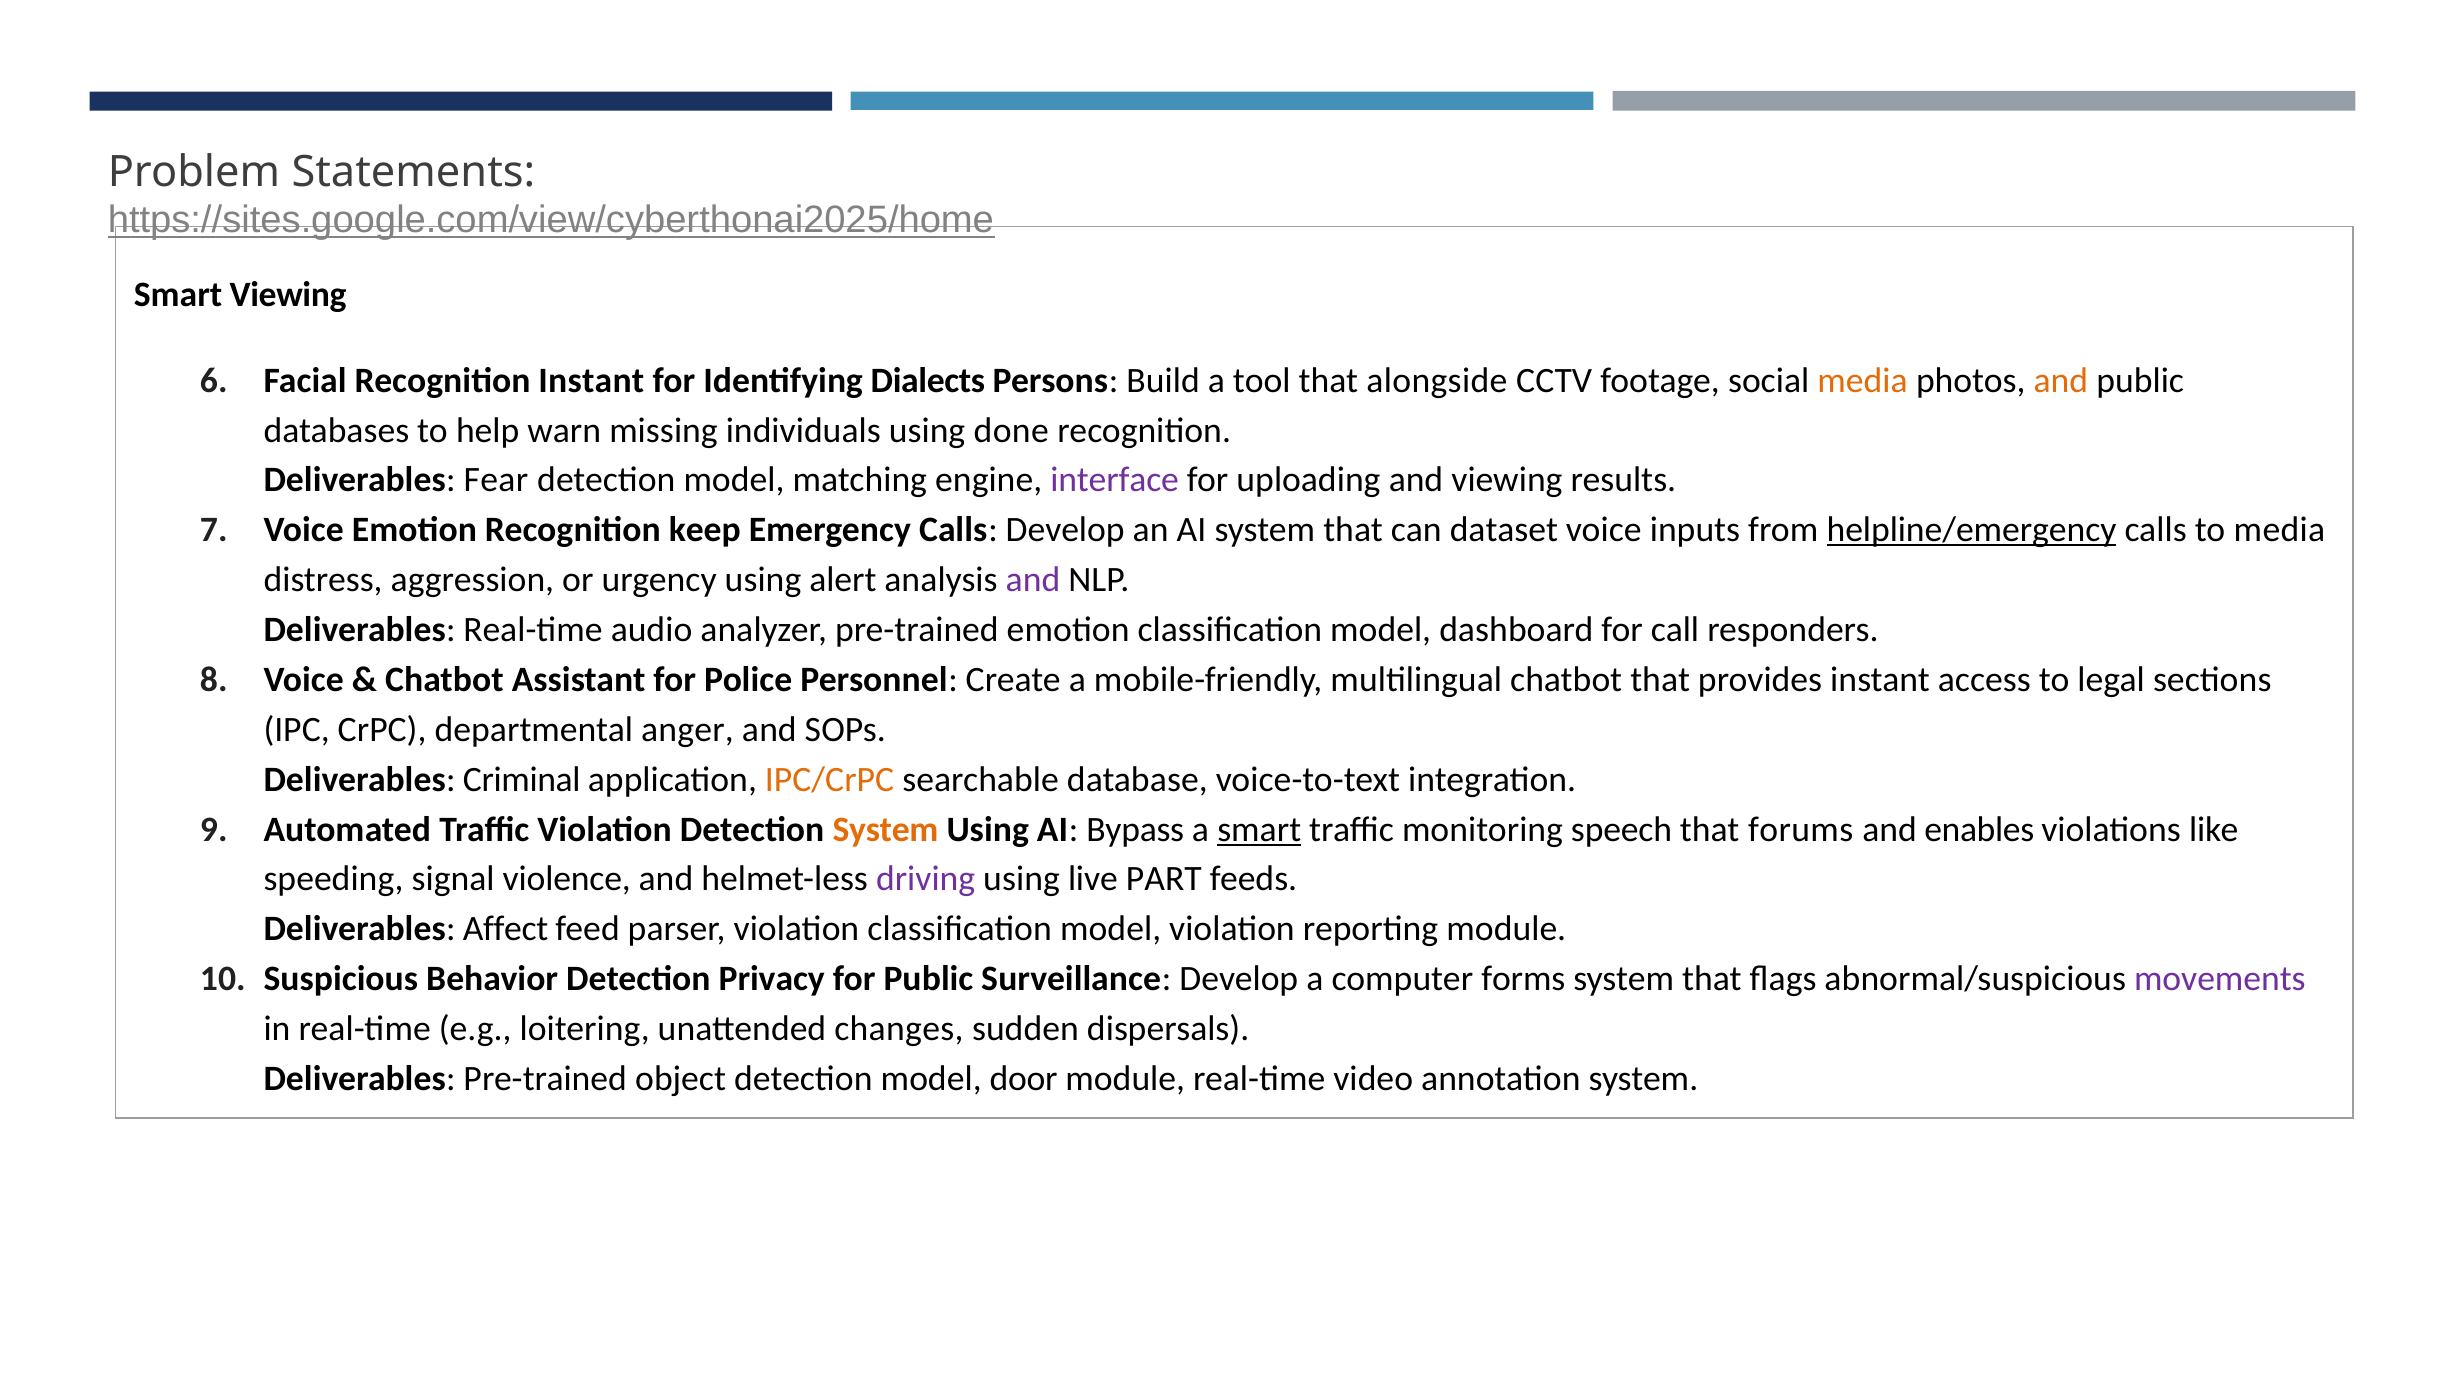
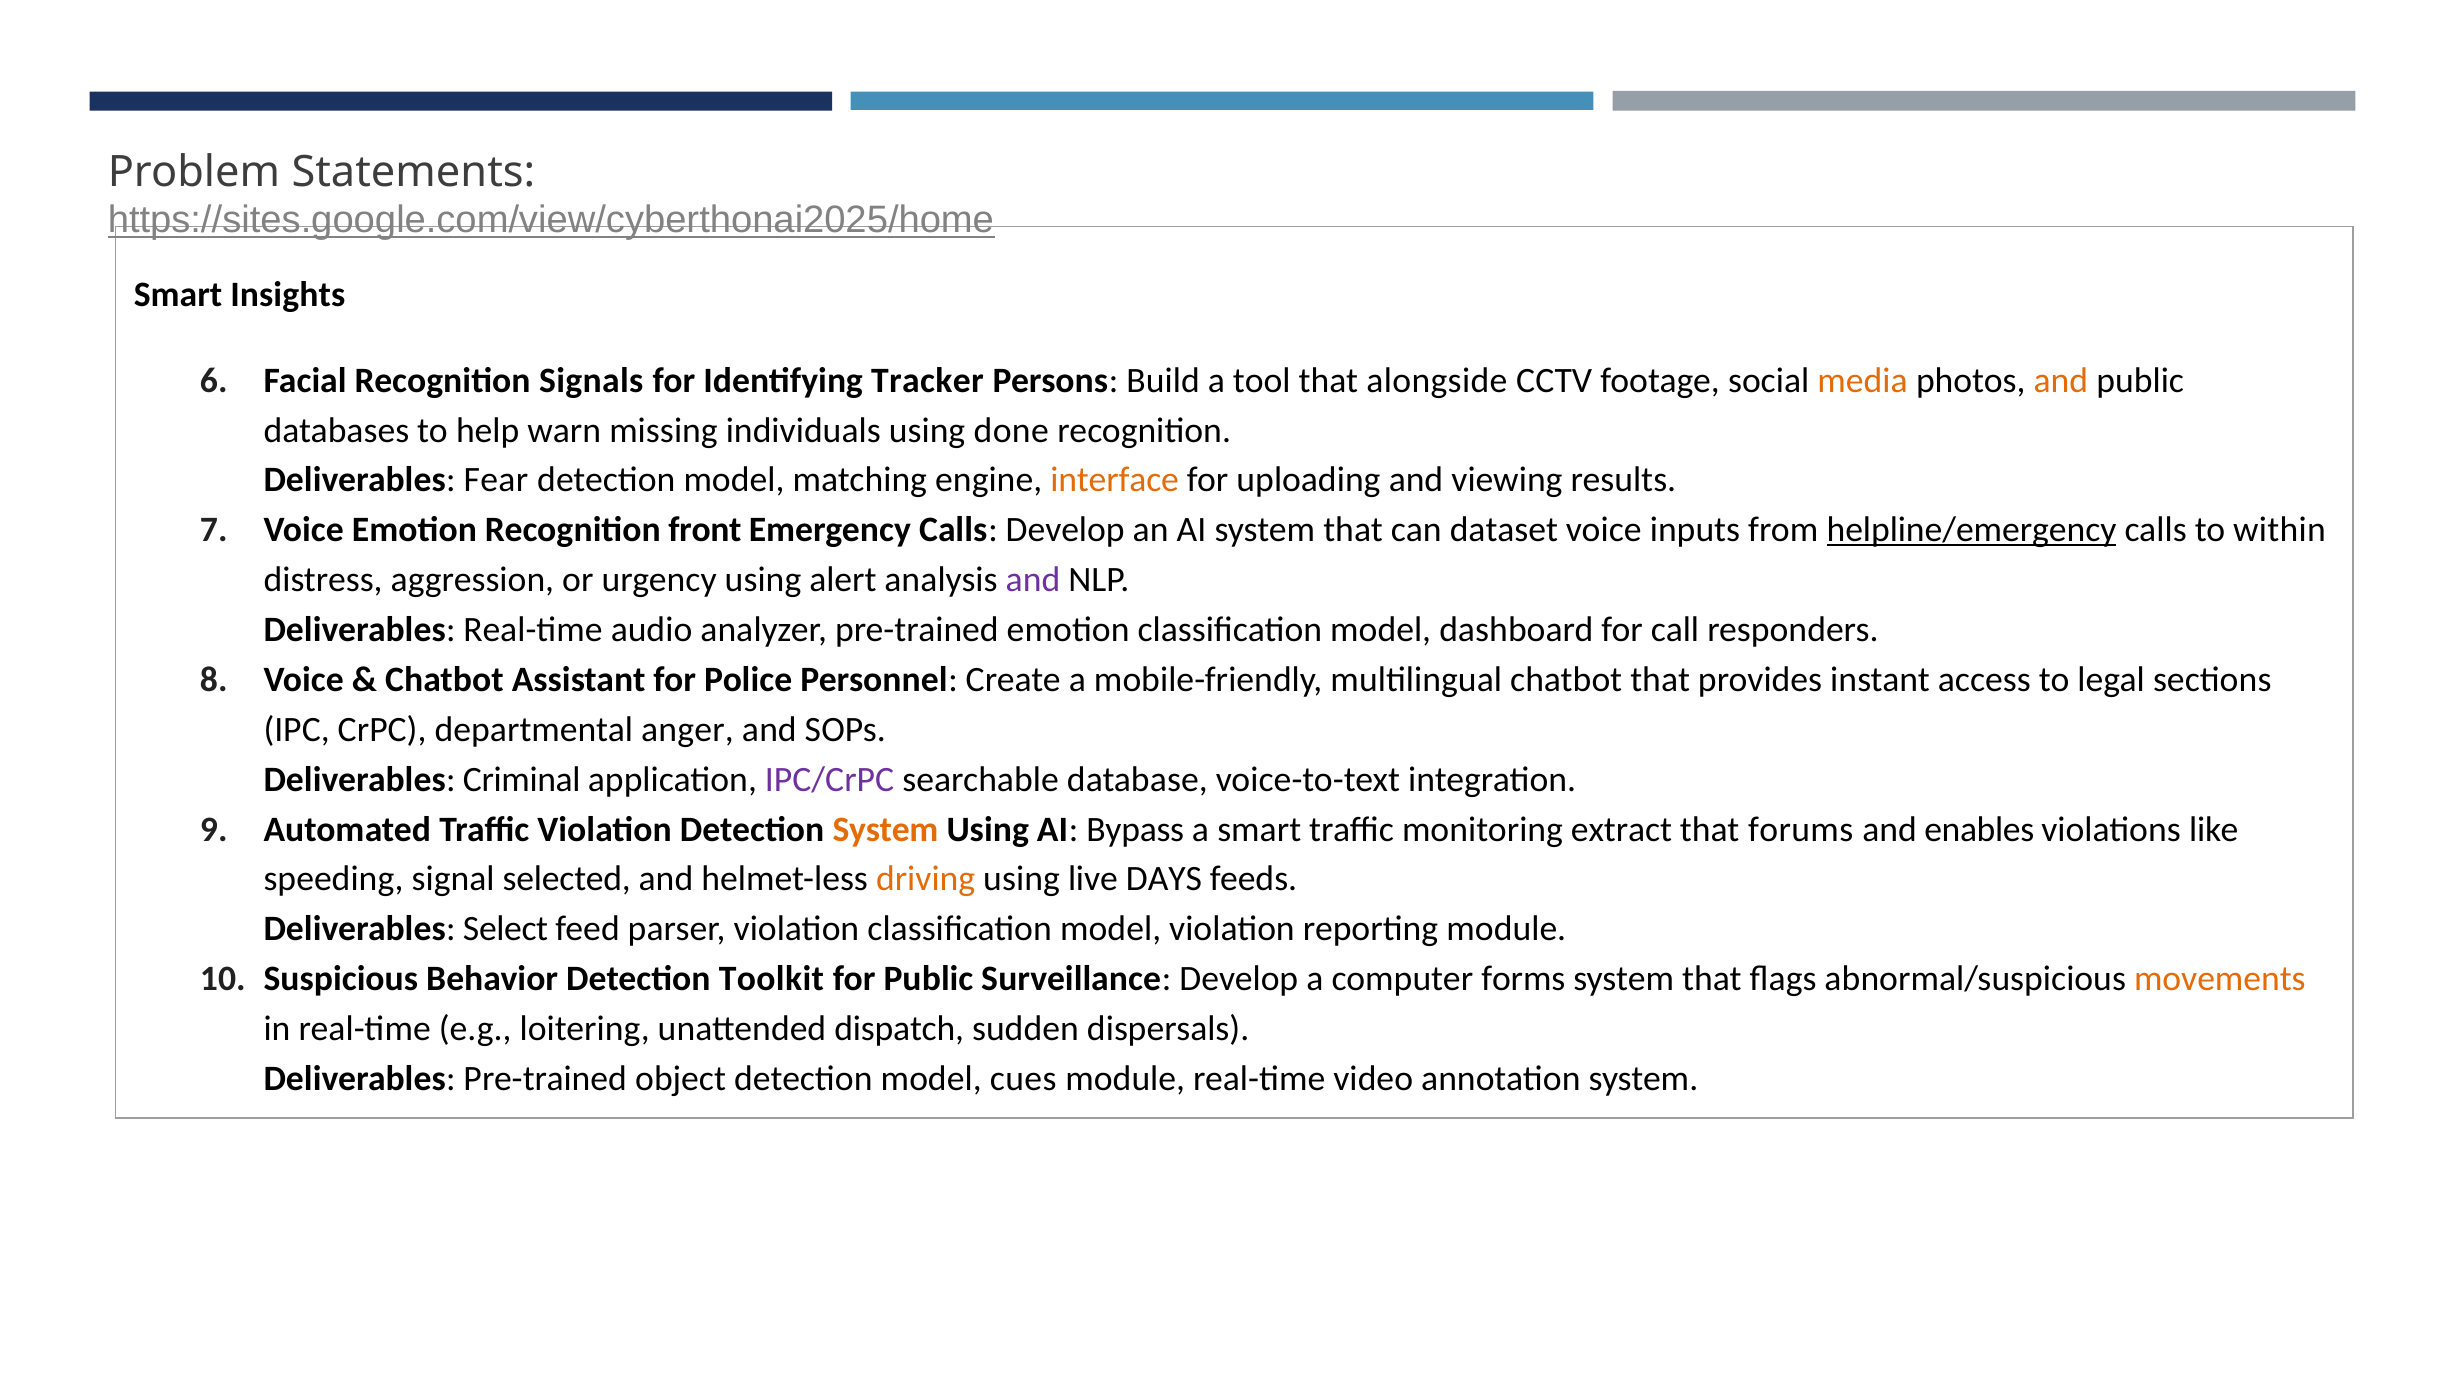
Smart Viewing: Viewing -> Insights
Recognition Instant: Instant -> Signals
Dialects: Dialects -> Tracker
interface colour: purple -> orange
keep: keep -> front
to media: media -> within
IPC/CrPC colour: orange -> purple
smart at (1259, 830) underline: present -> none
speech: speech -> extract
violence: violence -> selected
driving colour: purple -> orange
PART: PART -> DAYS
Affect: Affect -> Select
Privacy: Privacy -> Toolkit
movements colour: purple -> orange
changes: changes -> dispatch
door: door -> cues
